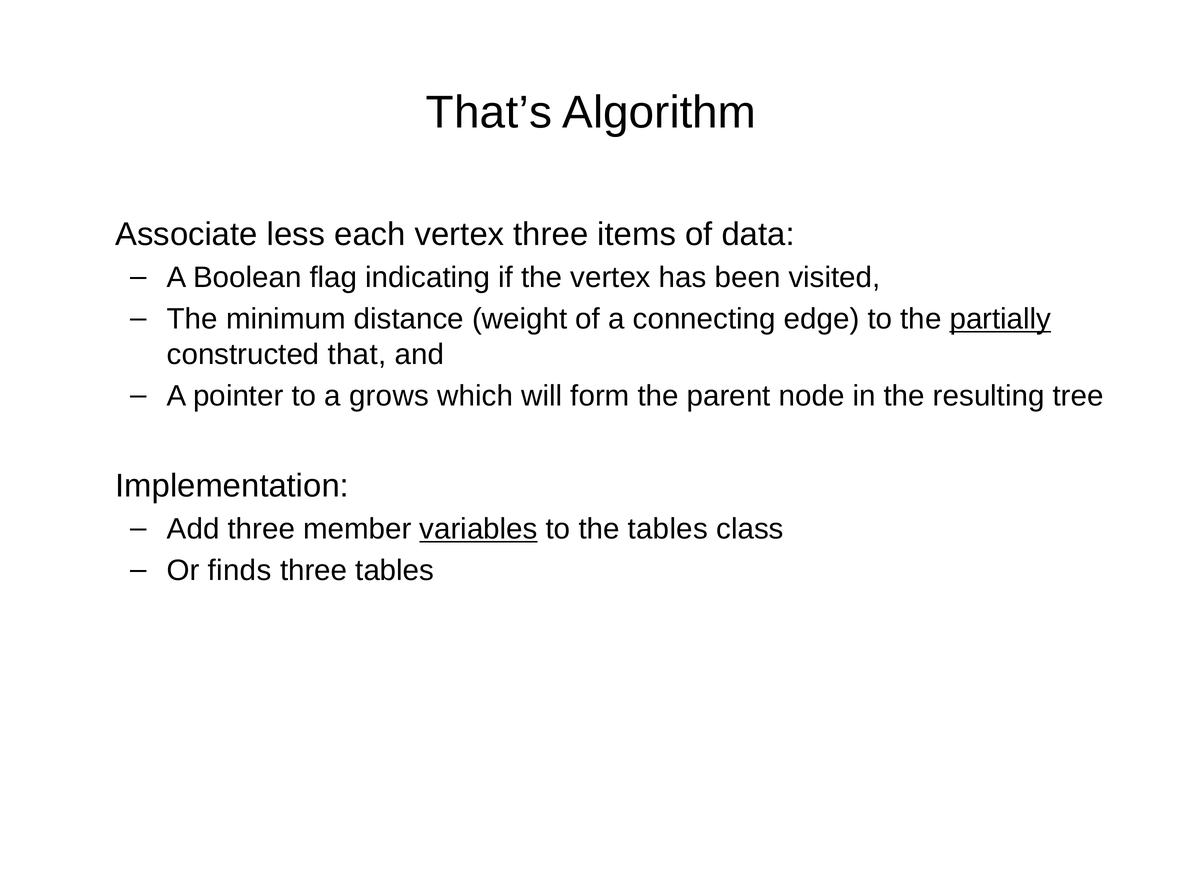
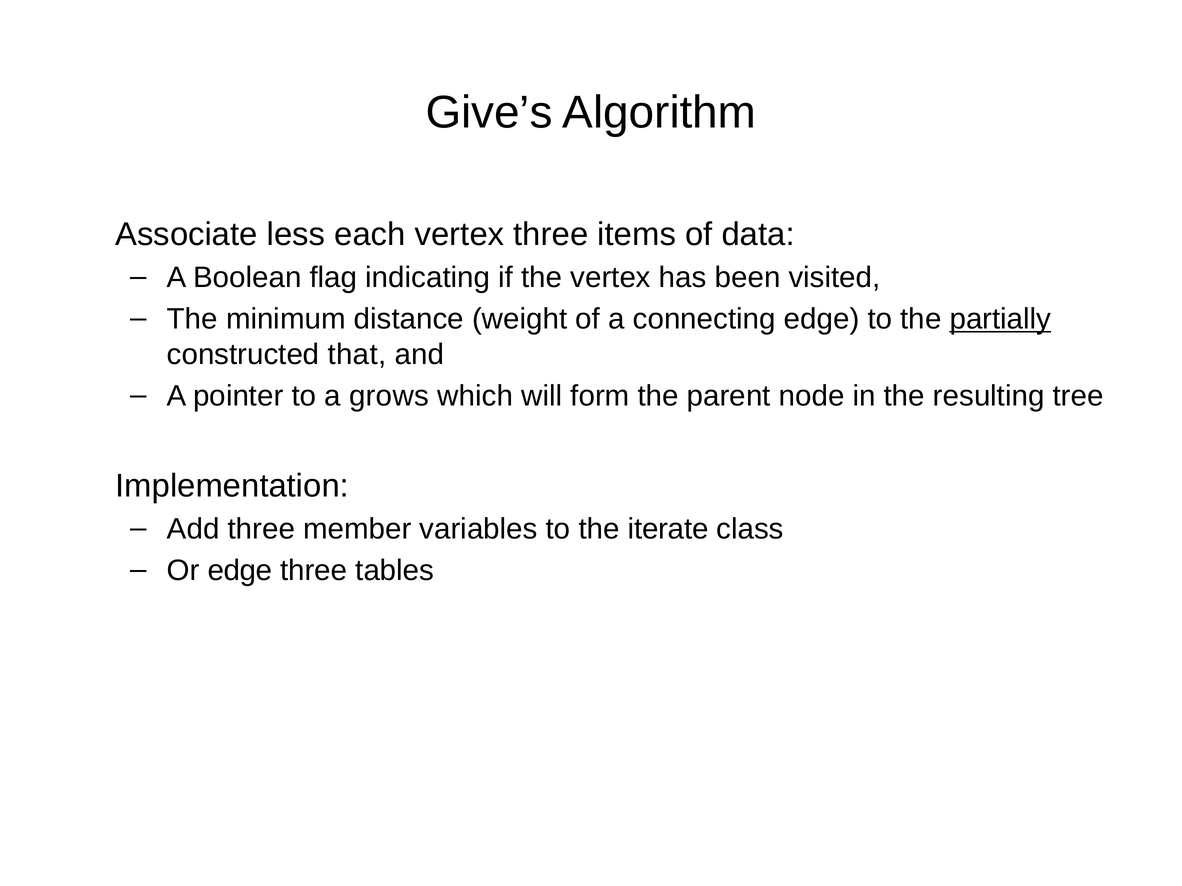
That’s: That’s -> Give’s
variables underline: present -> none
the tables: tables -> iterate
Or finds: finds -> edge
